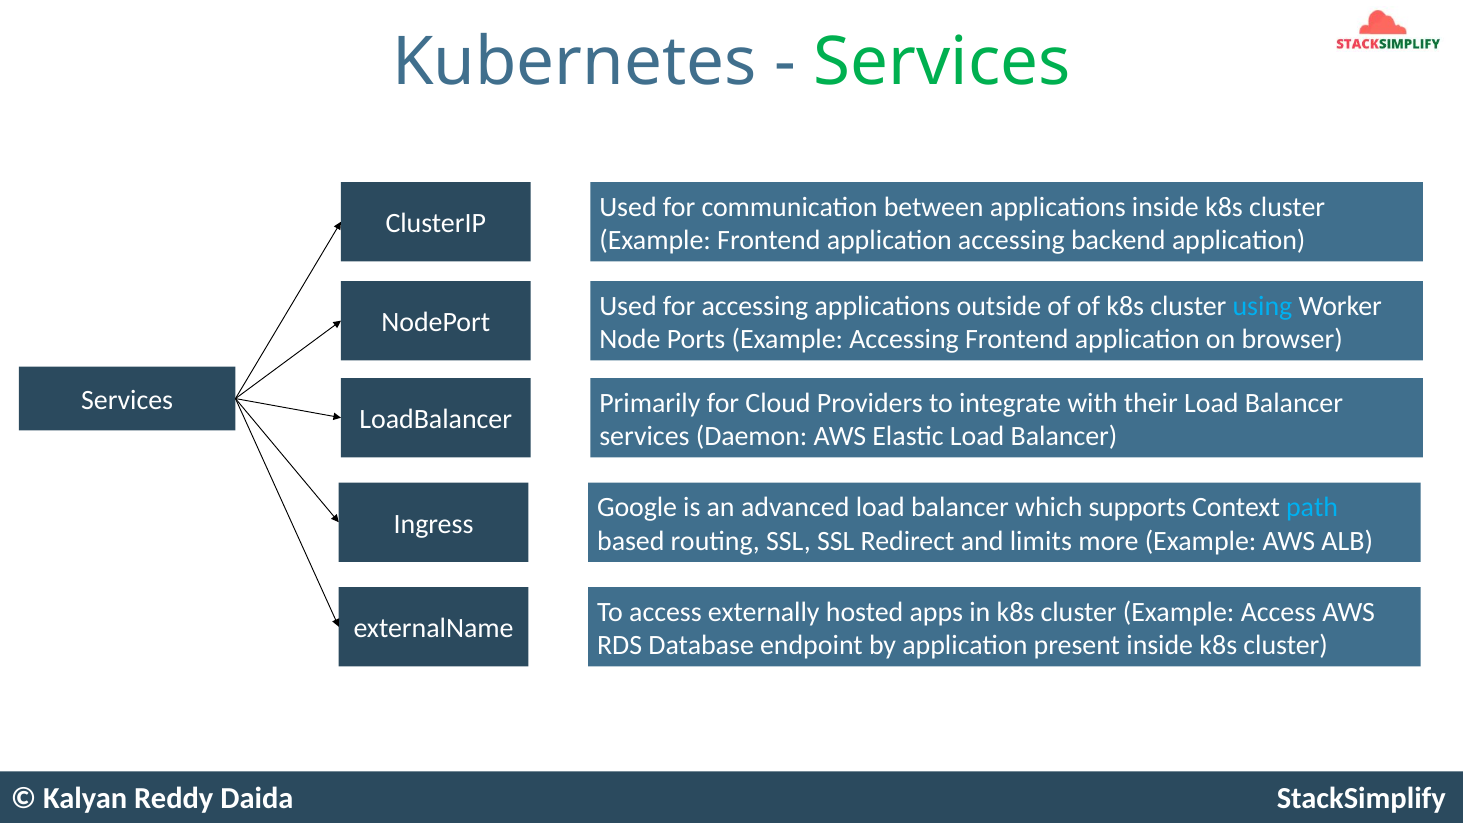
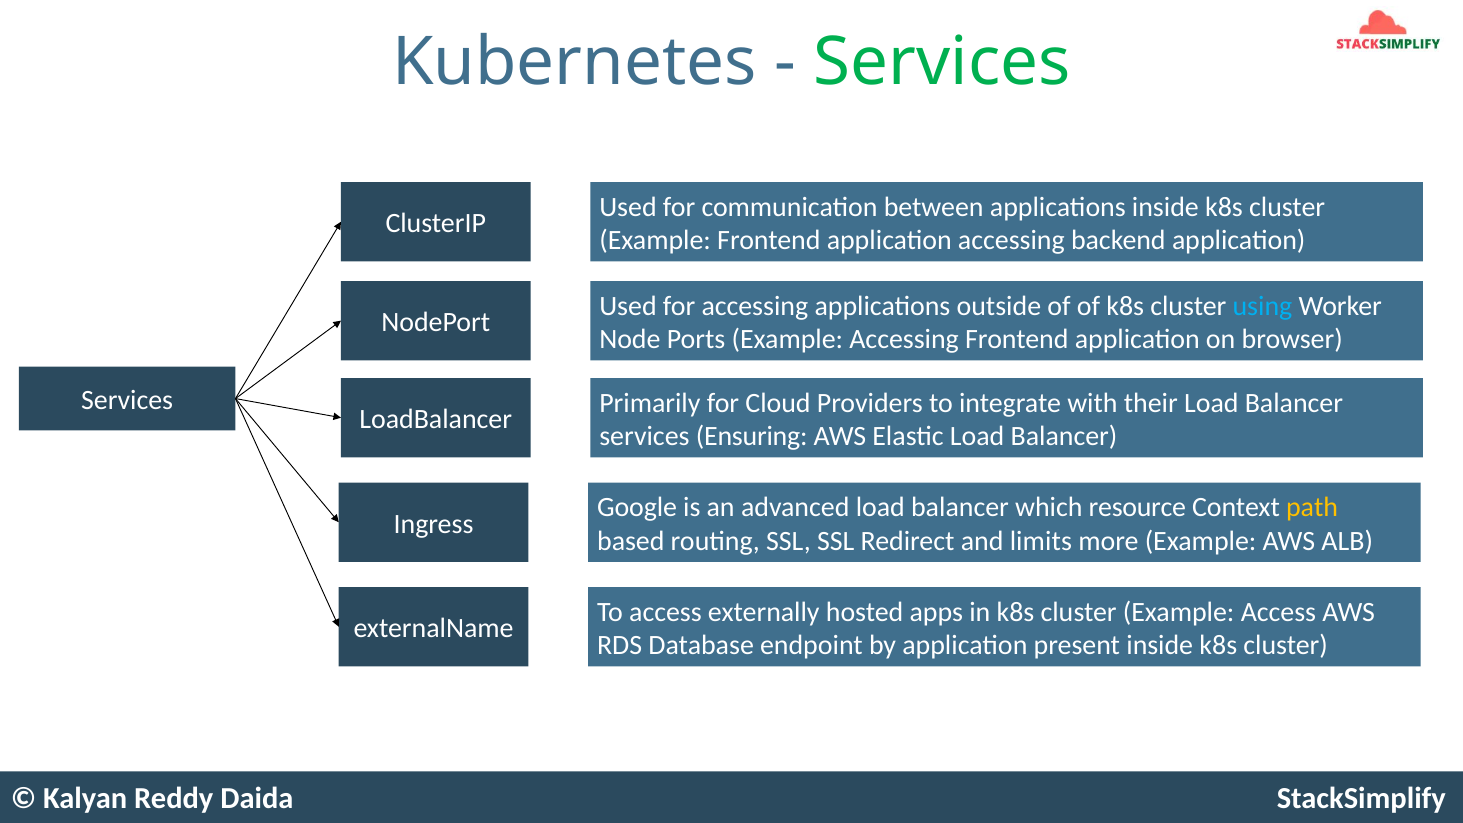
Daemon: Daemon -> Ensuring
supports: supports -> resource
path colour: light blue -> yellow
